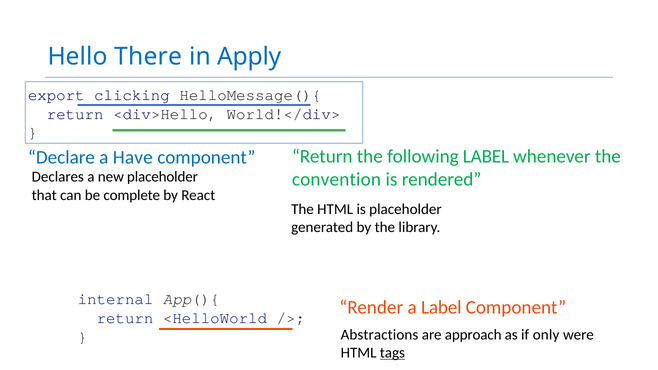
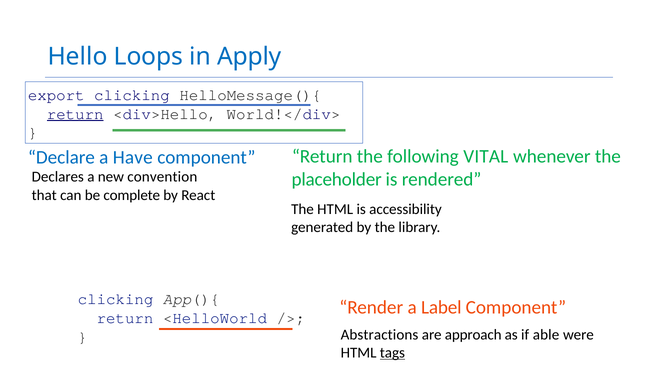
There: There -> Loops
return at (75, 114) underline: none -> present
following LABEL: LABEL -> VITAL
new placeholder: placeholder -> convention
convention: convention -> placeholder
is placeholder: placeholder -> accessibility
internal at (116, 299): internal -> clicking
only: only -> able
